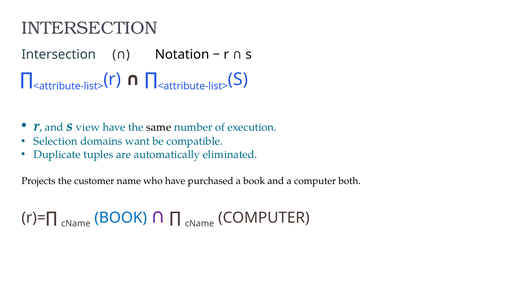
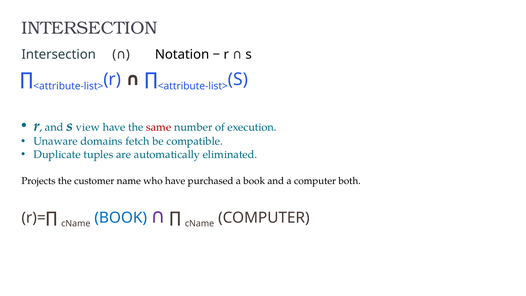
same colour: black -> red
Selection: Selection -> Unaware
want: want -> fetch
